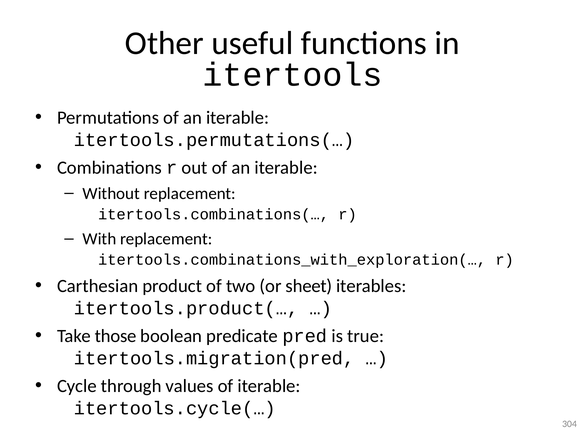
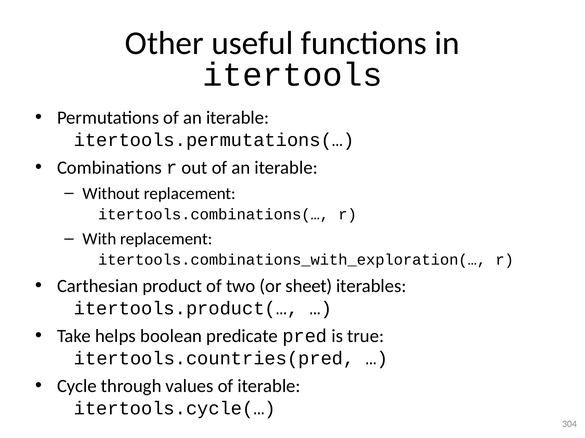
those: those -> helps
itertools.migration(pred: itertools.migration(pred -> itertools.countries(pred
